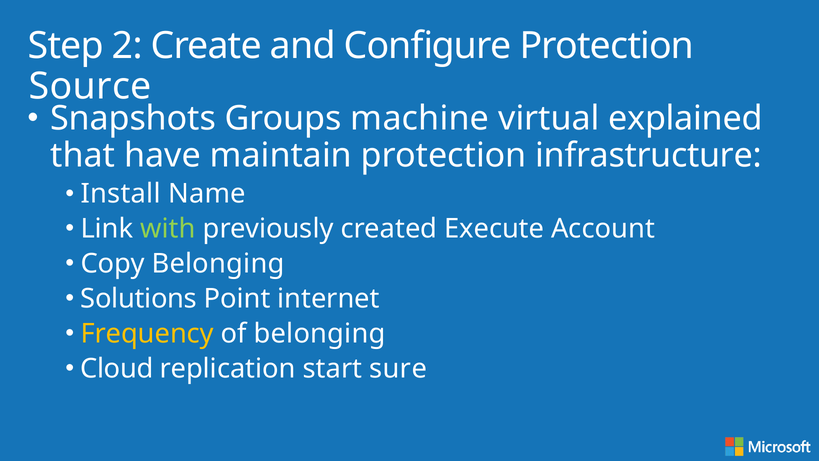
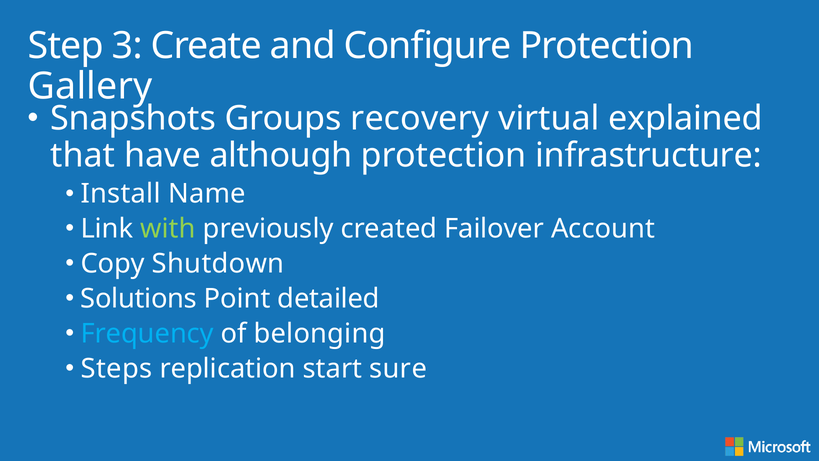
2: 2 -> 3
Source: Source -> Gallery
machine: machine -> recovery
maintain: maintain -> although
Execute: Execute -> Failover
Copy Belonging: Belonging -> Shutdown
internet: internet -> detailed
Frequency colour: yellow -> light blue
Cloud: Cloud -> Steps
